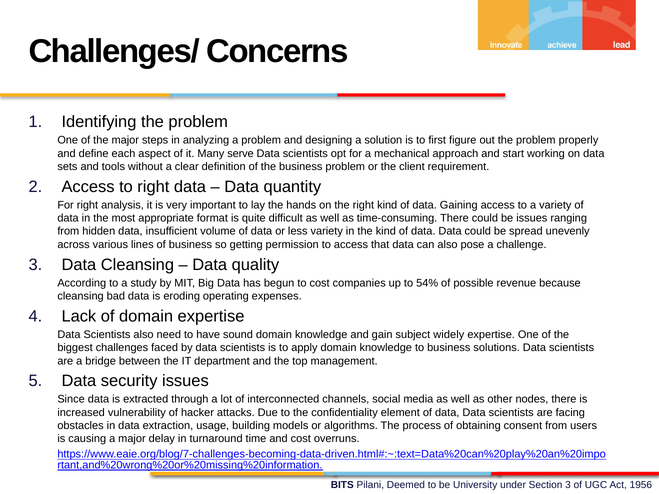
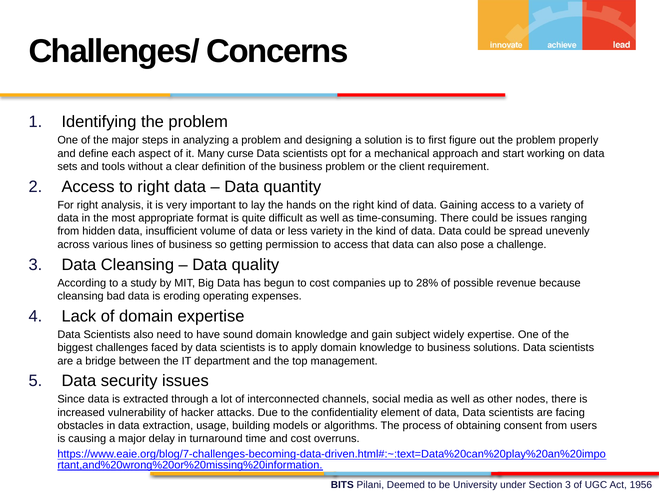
serve: serve -> curse
54%: 54% -> 28%
